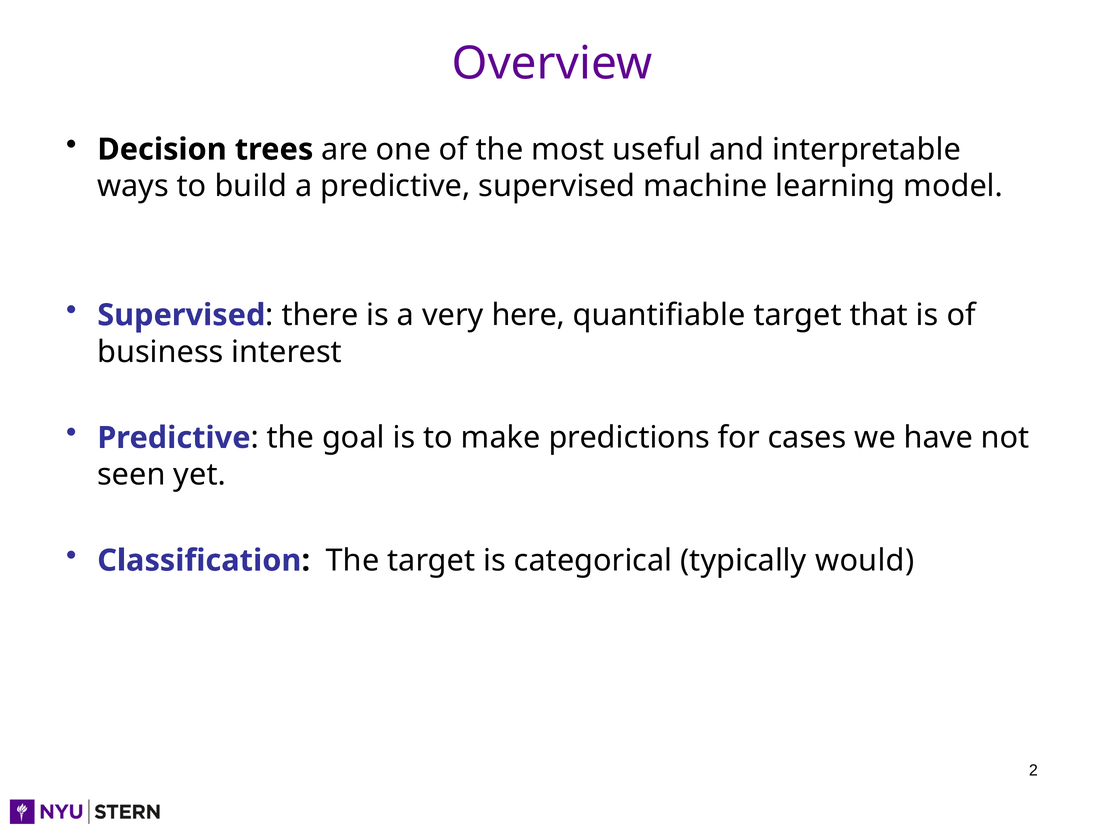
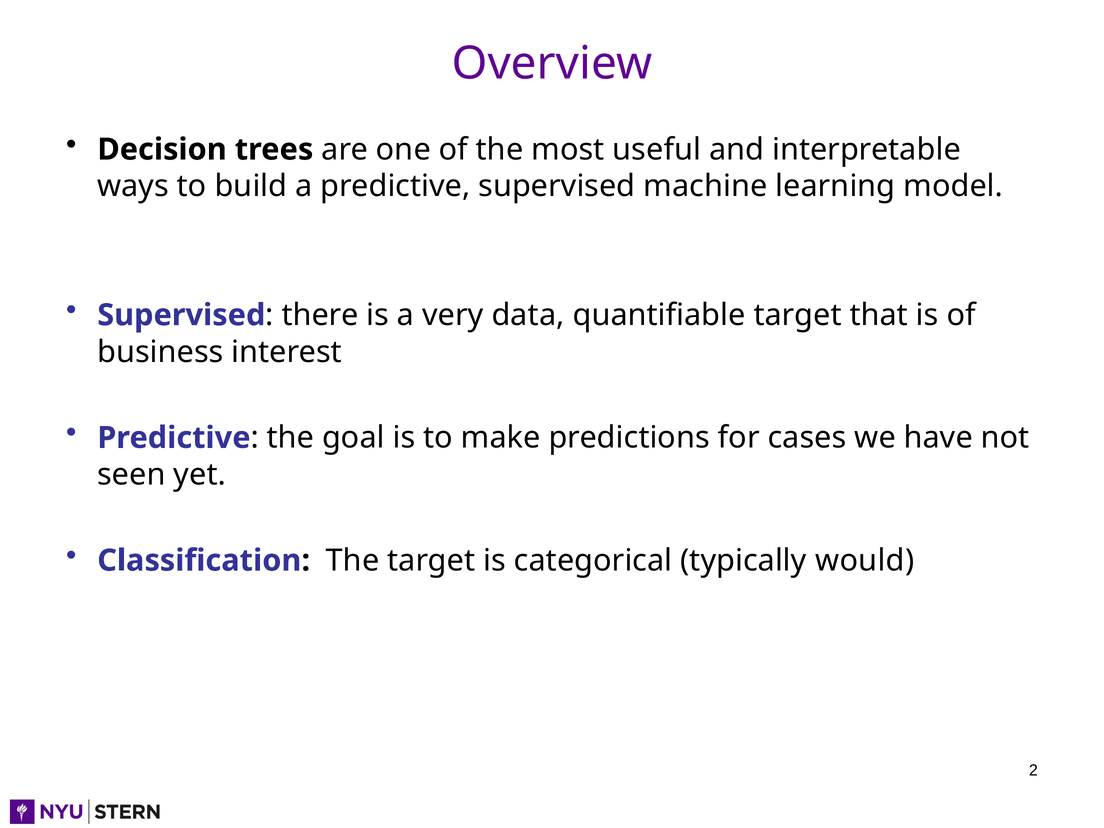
here: here -> data
